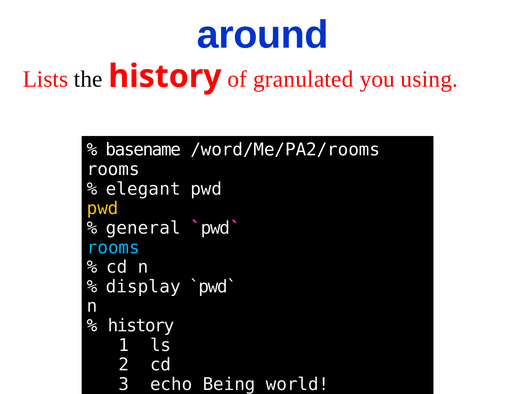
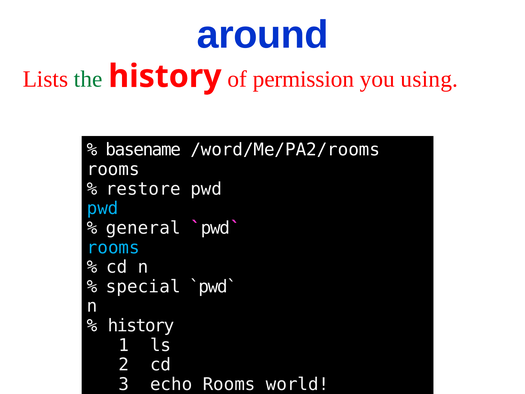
the colour: black -> green
granulated: granulated -> permission
elegant: elegant -> restore
pwd at (103, 208) colour: yellow -> light blue
display: display -> special
echo Being: Being -> Rooms
